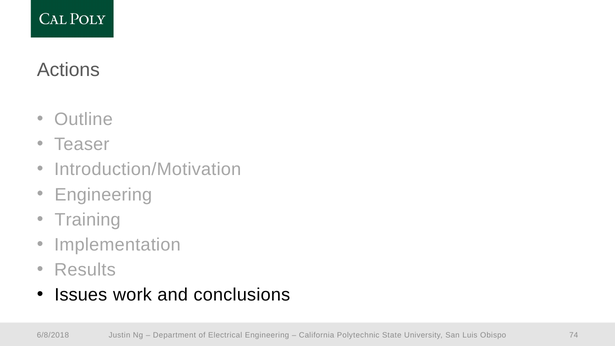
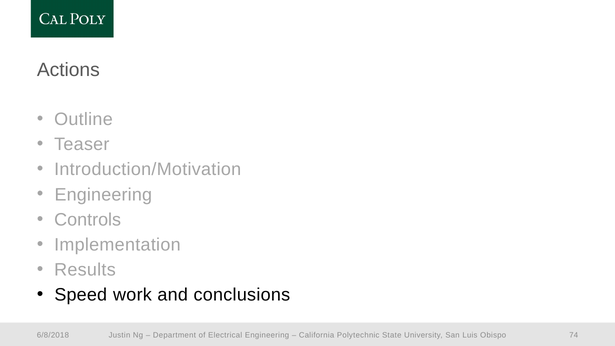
Training: Training -> Controls
Issues: Issues -> Speed
